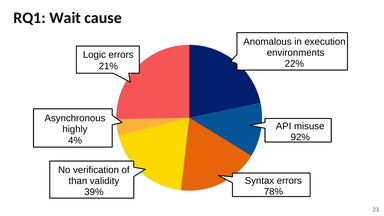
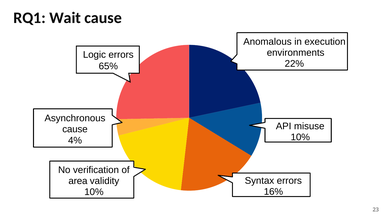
21%: 21% -> 65%
highly at (75, 129): highly -> cause
92% at (300, 137): 92% -> 10%
than: than -> area
78%: 78% -> 16%
39% at (94, 192): 39% -> 10%
